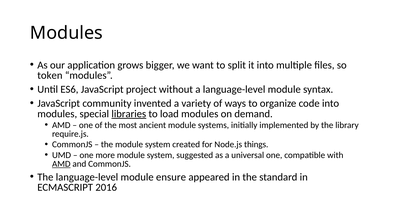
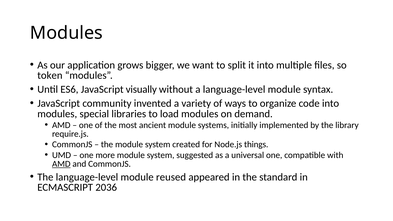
project: project -> visually
libraries underline: present -> none
ensure: ensure -> reused
2016: 2016 -> 2036
